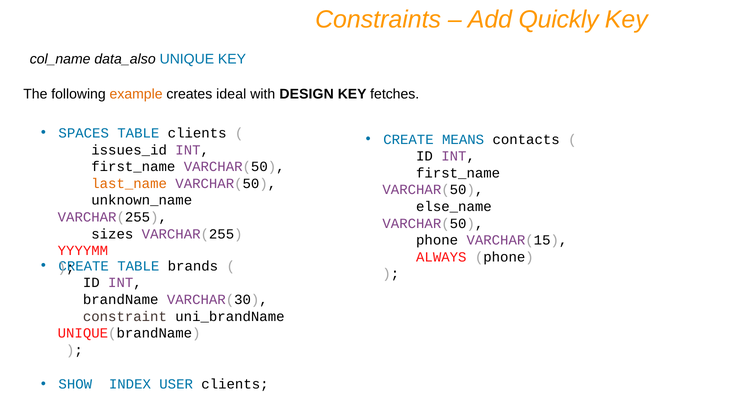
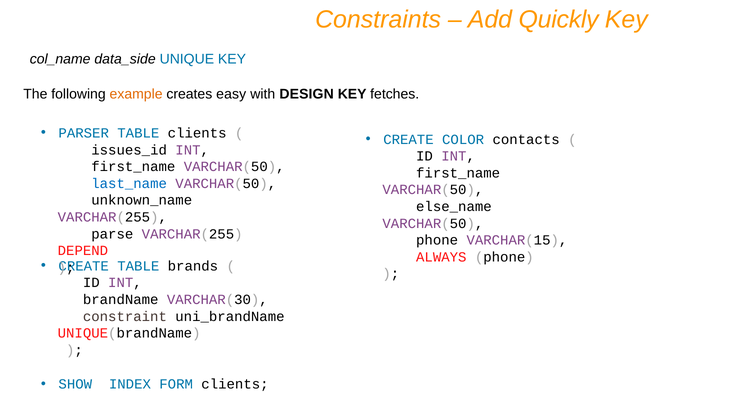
data_also: data_also -> data_side
ideal: ideal -> easy
SPACES: SPACES -> PARSER
MEANS: MEANS -> COLOR
last_name colour: orange -> blue
sizes: sizes -> parse
YYYYMM: YYYYMM -> DEPEND
USER: USER -> FORM
